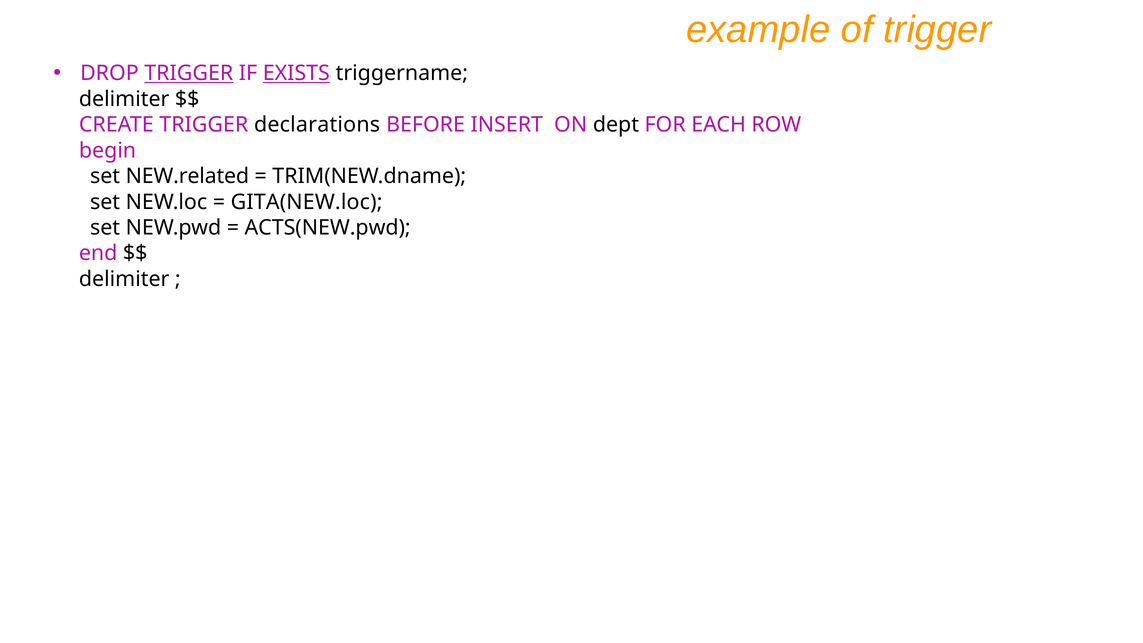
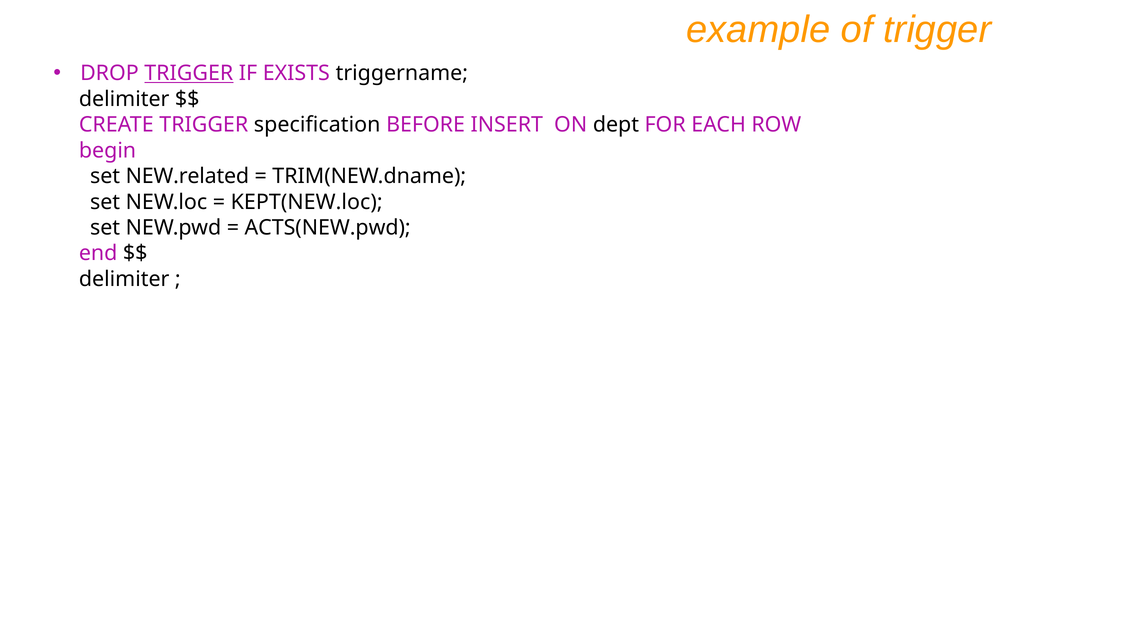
EXISTS underline: present -> none
declarations: declarations -> specification
GITA(NEW.loc: GITA(NEW.loc -> KEPT(NEW.loc
